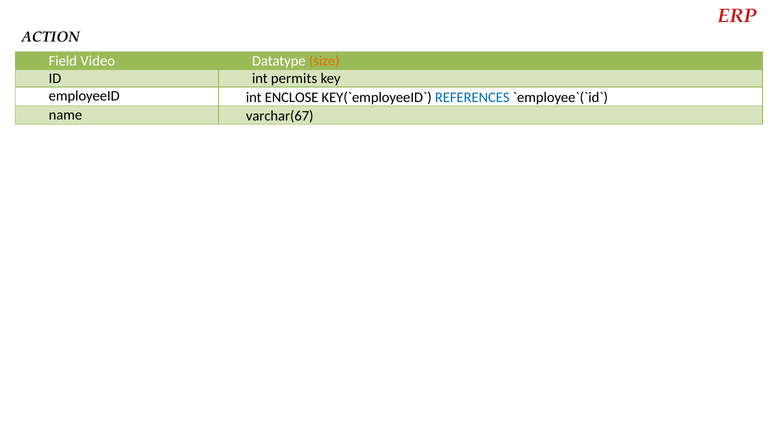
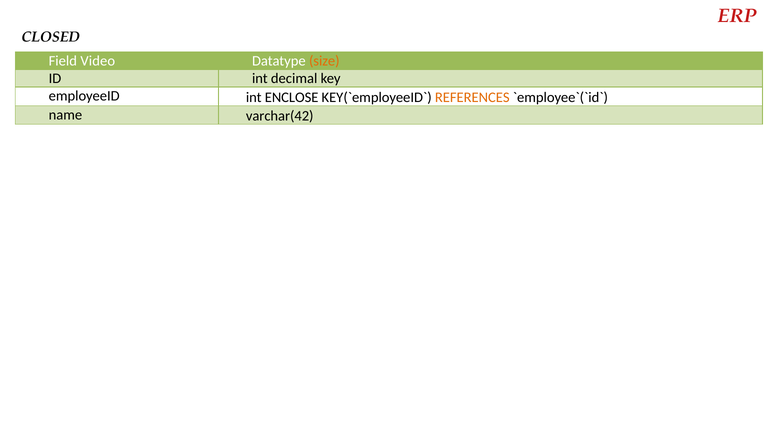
ACTION: ACTION -> CLOSED
permits: permits -> decimal
REFERENCES colour: blue -> orange
varchar(67: varchar(67 -> varchar(42
